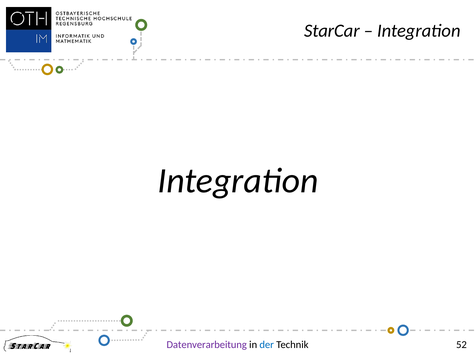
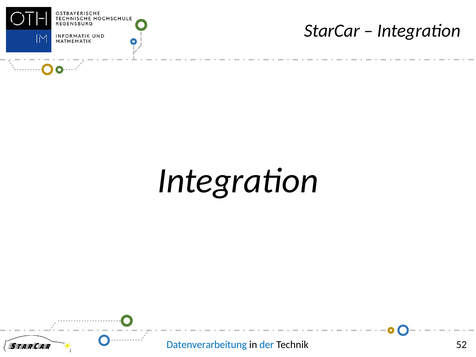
Datenverarbeitung colour: purple -> blue
